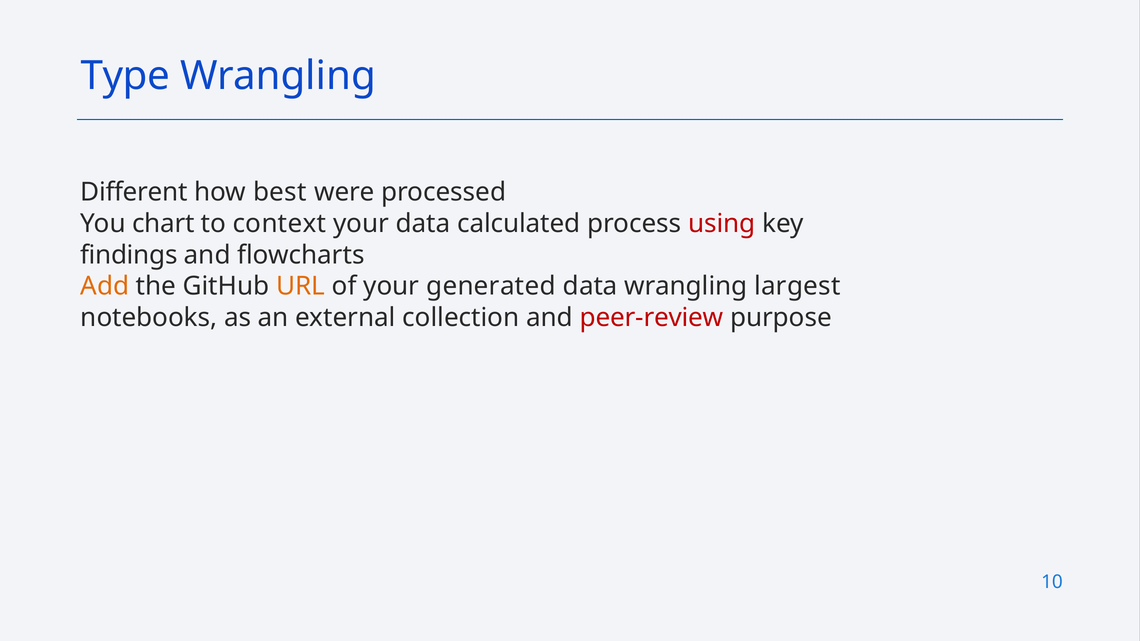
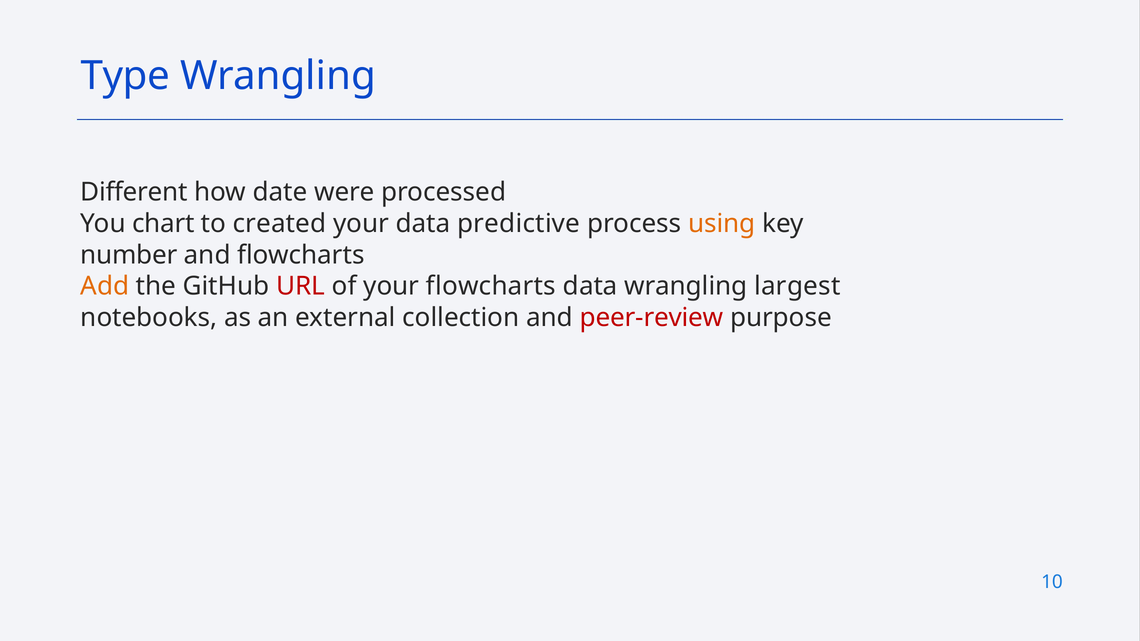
best: best -> date
context: context -> created
calculated: calculated -> predictive
using colour: red -> orange
findings: findings -> number
URL colour: orange -> red
your generated: generated -> flowcharts
